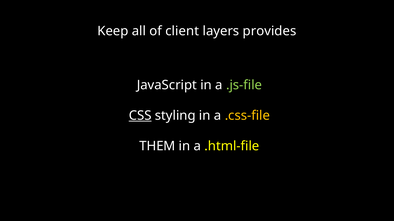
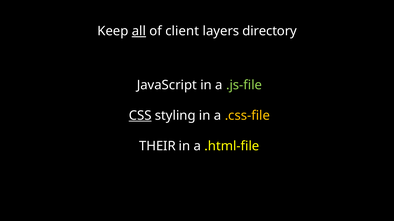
all underline: none -> present
provides: provides -> directory
THEM: THEM -> THEIR
